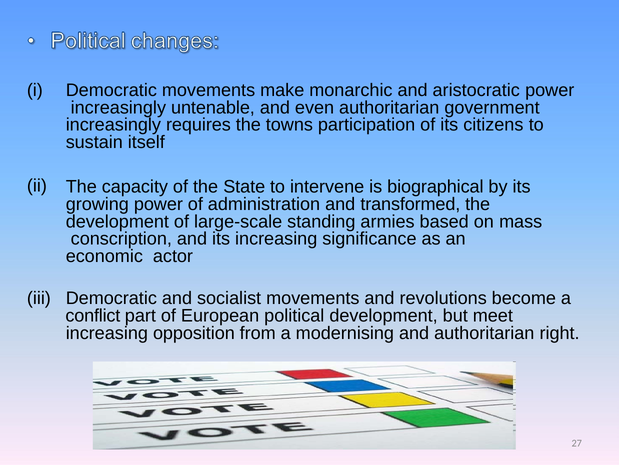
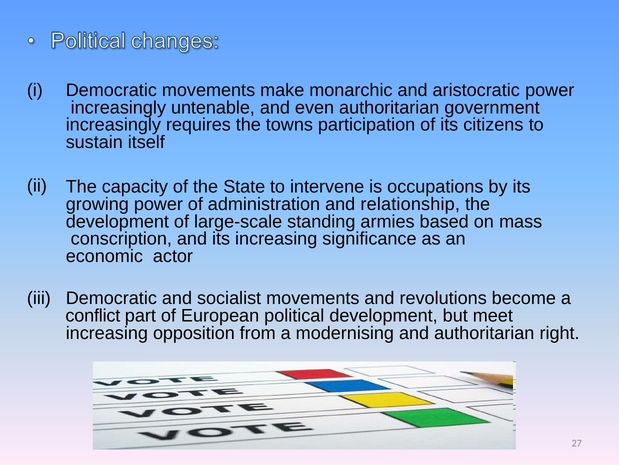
biographical: biographical -> occupations
transformed: transformed -> relationship
